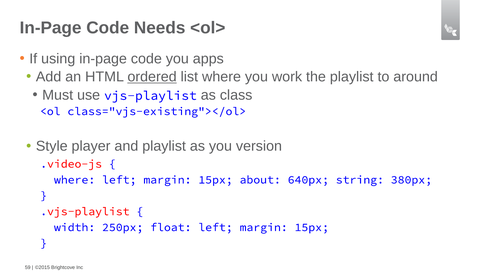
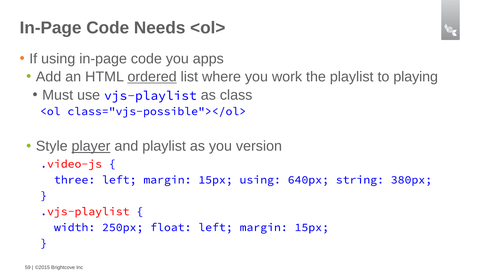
around: around -> playing
class="vjs-existing"></ol>: class="vjs-existing"></ol> -> class="vjs-possible"></ol>
player underline: none -> present
where at (75, 180): where -> three
15px about: about -> using
